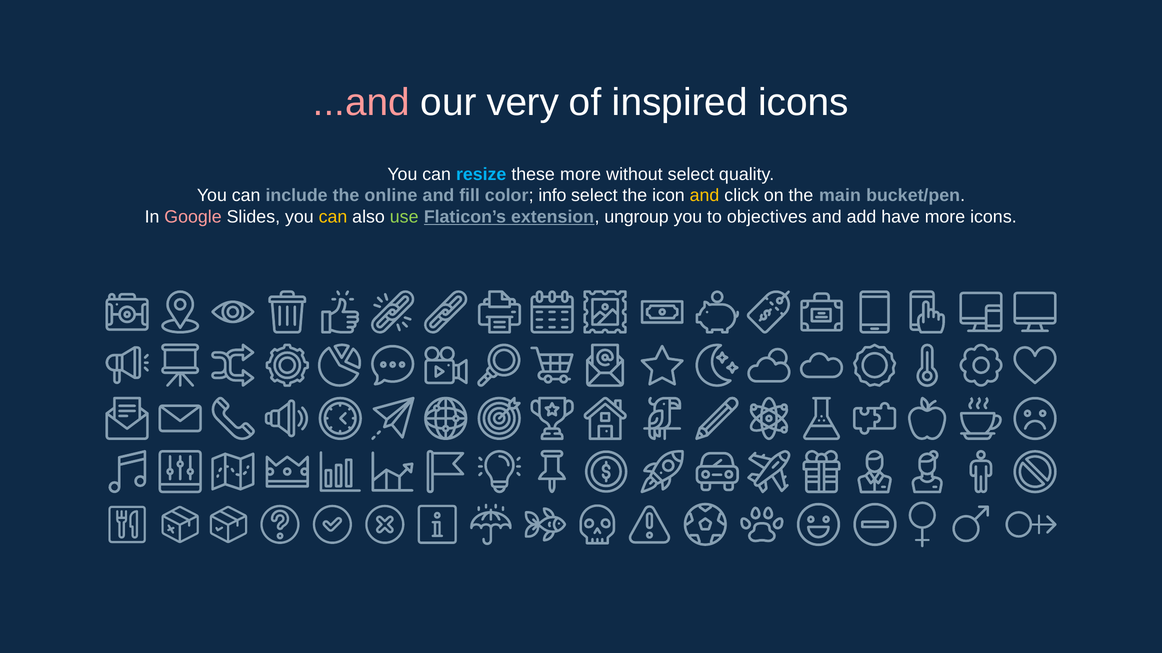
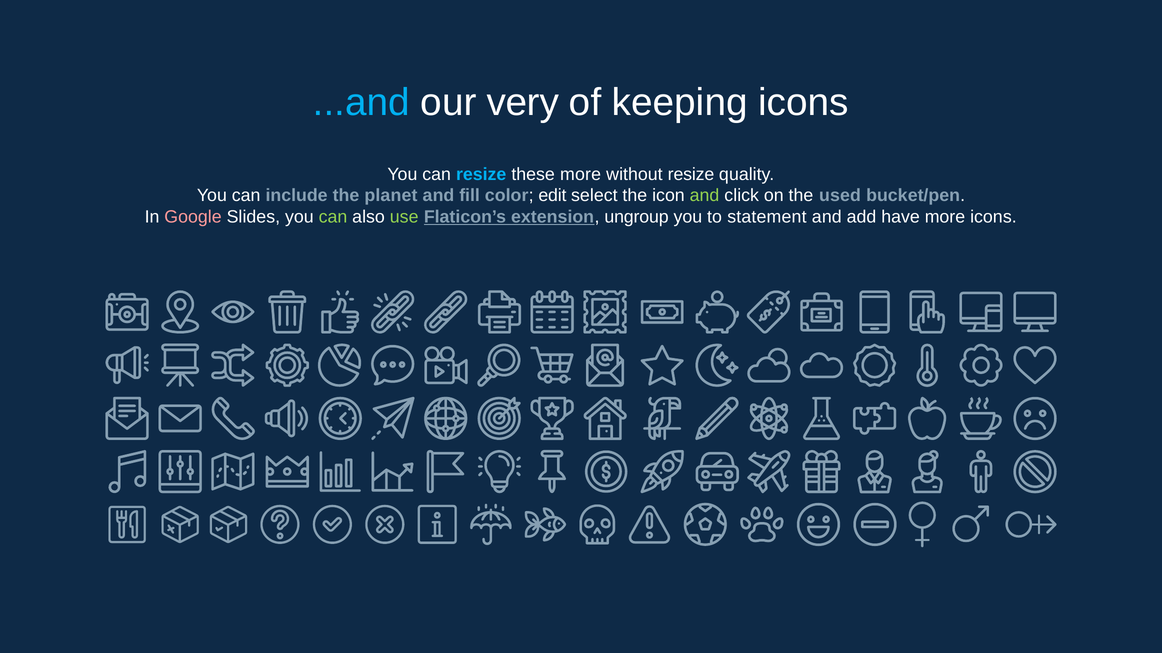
...and colour: pink -> light blue
inspired: inspired -> keeping
without select: select -> resize
online: online -> planet
info: info -> edit
and at (705, 196) colour: yellow -> light green
main: main -> used
can at (333, 217) colour: yellow -> light green
objectives: objectives -> statement
